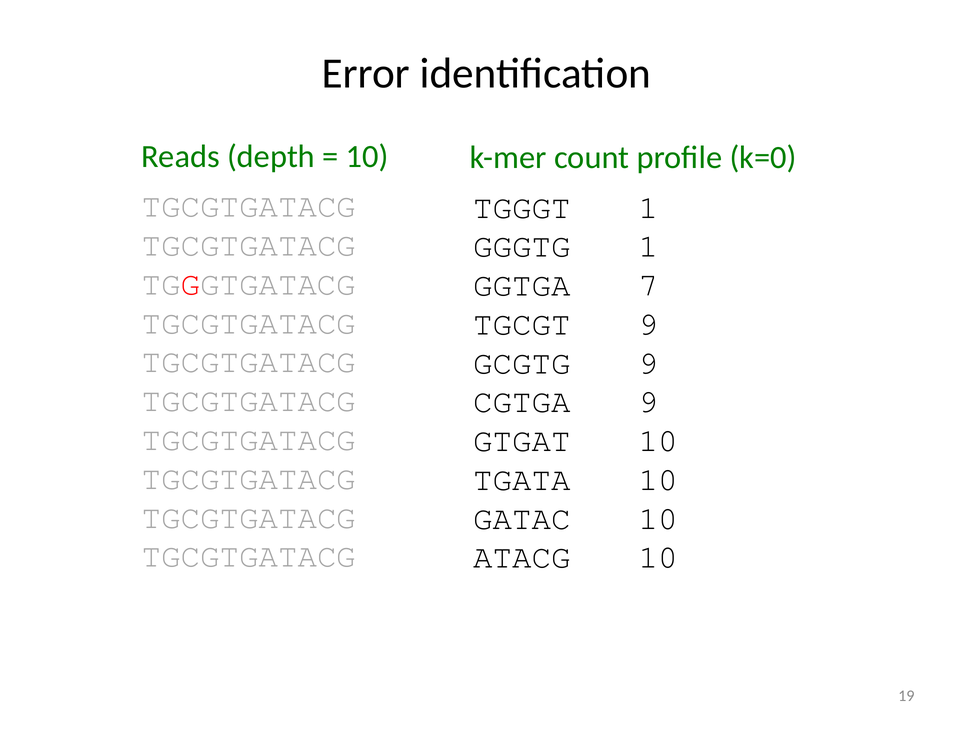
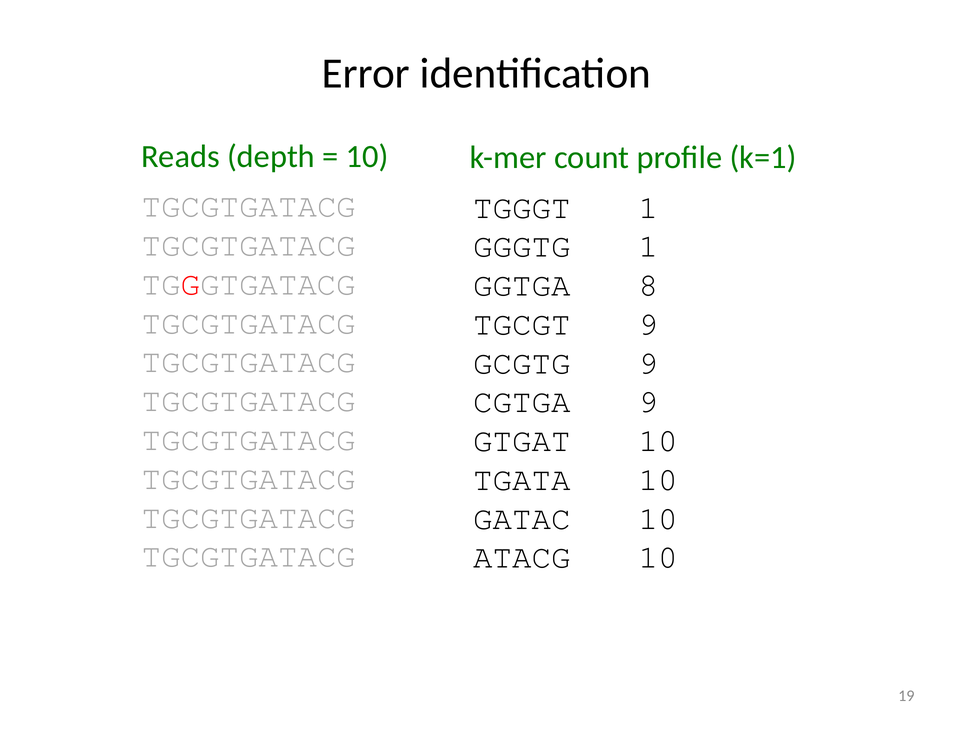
k=0: k=0 -> k=1
7: 7 -> 8
